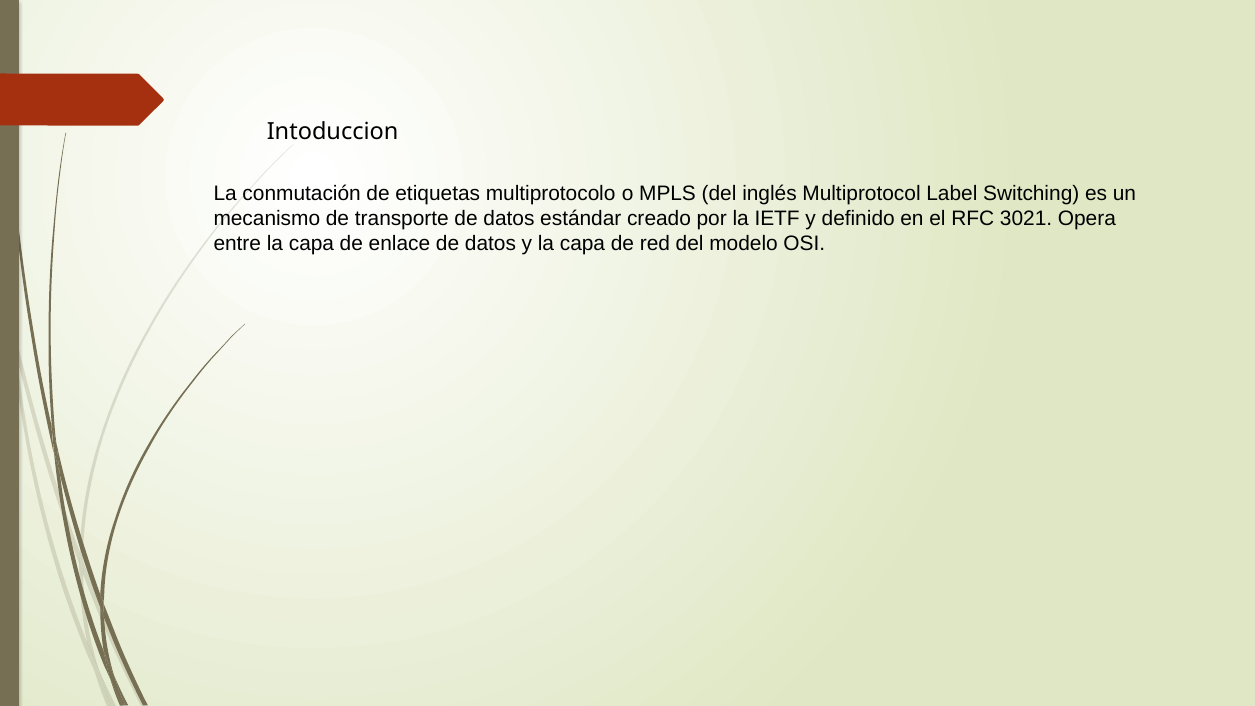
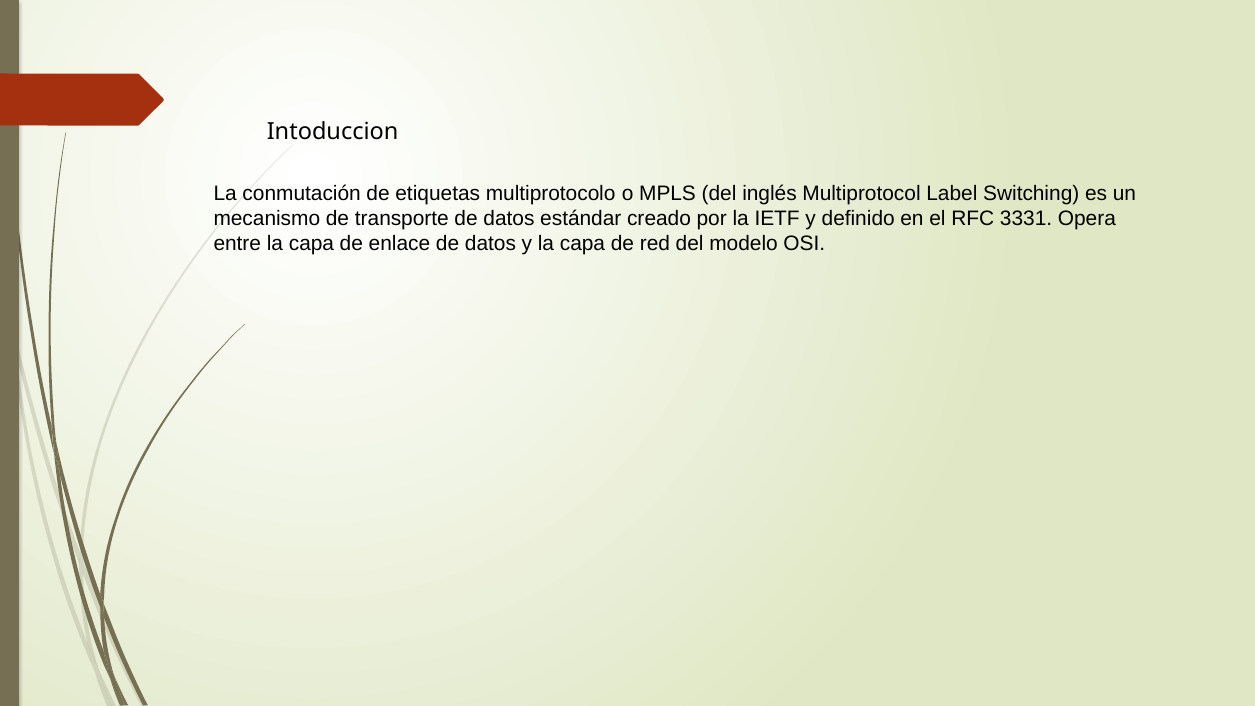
3021: 3021 -> 3331
